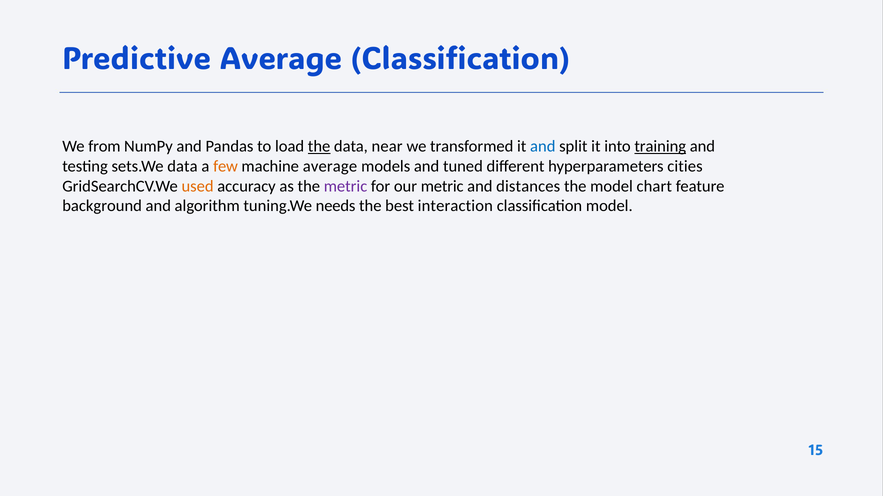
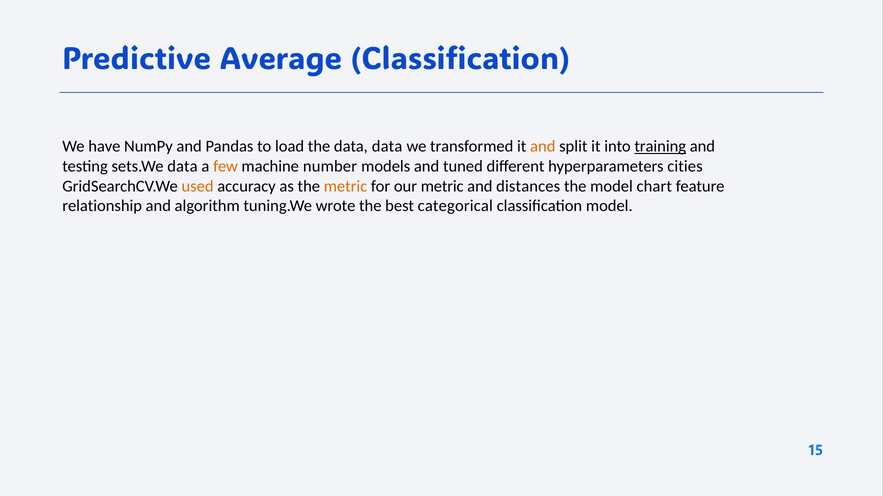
from: from -> have
the at (319, 147) underline: present -> none
data near: near -> data
and at (543, 147) colour: blue -> orange
machine average: average -> number
metric at (346, 186) colour: purple -> orange
background: background -> relationship
needs: needs -> wrote
interaction: interaction -> categorical
